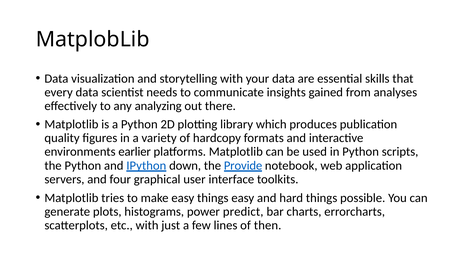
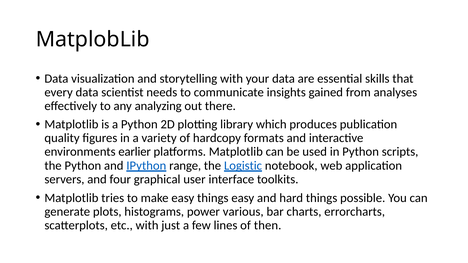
down: down -> range
Provide: Provide -> Logistic
predict: predict -> various
